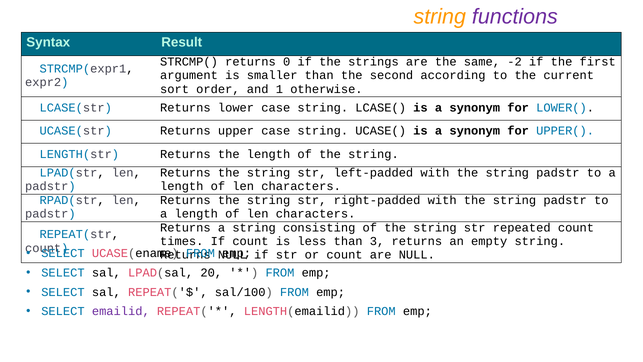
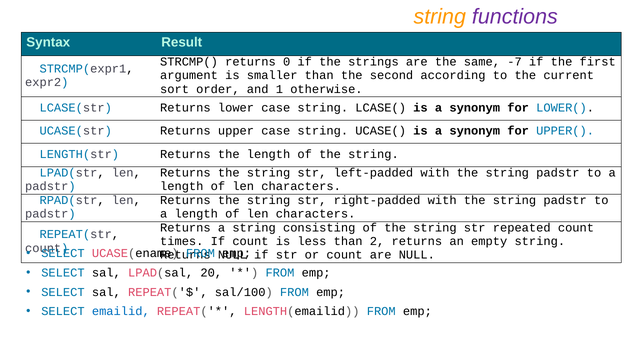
-2: -2 -> -7
3: 3 -> 2
emailid colour: purple -> blue
